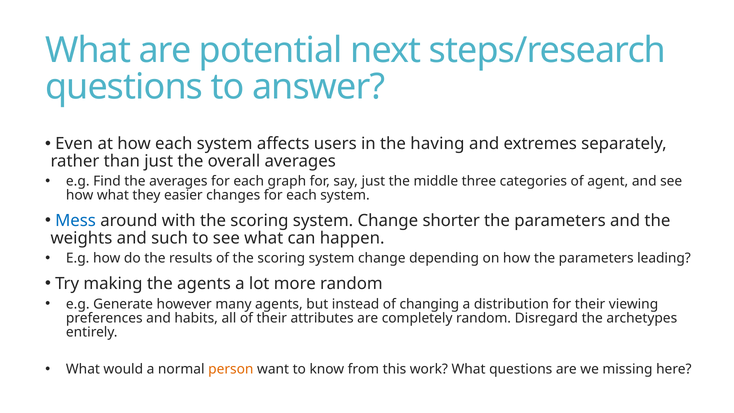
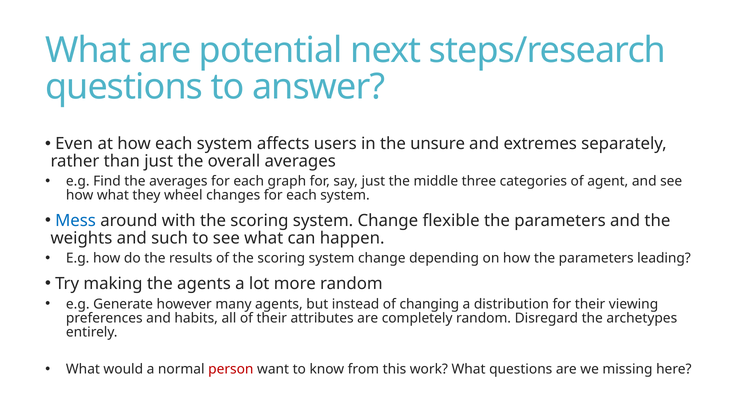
having: having -> unsure
easier: easier -> wheel
shorter: shorter -> flexible
person colour: orange -> red
